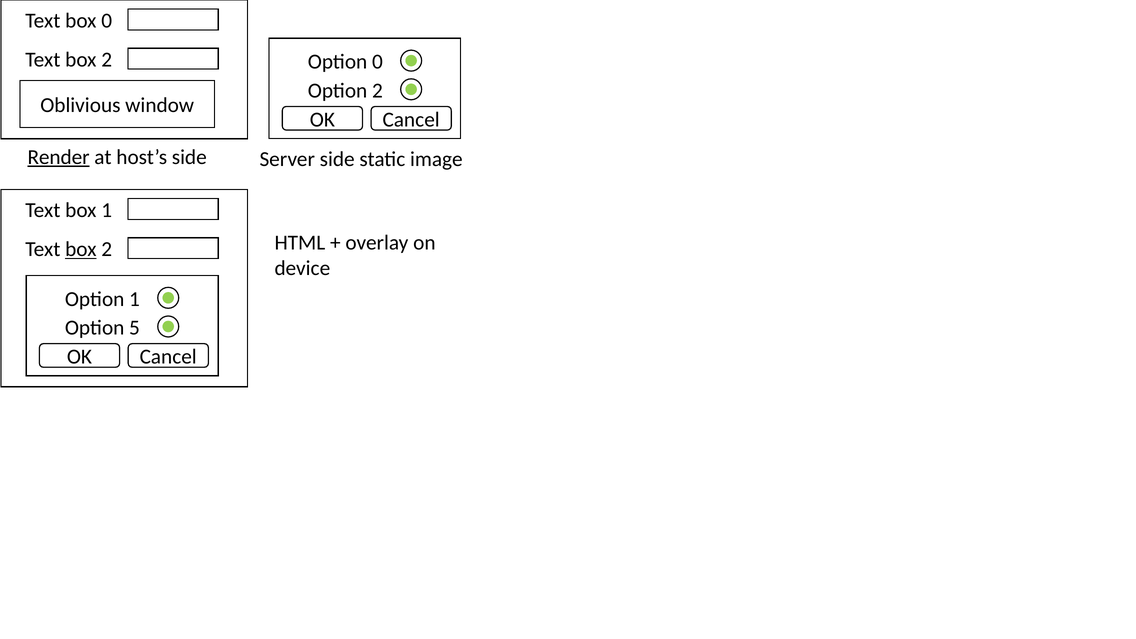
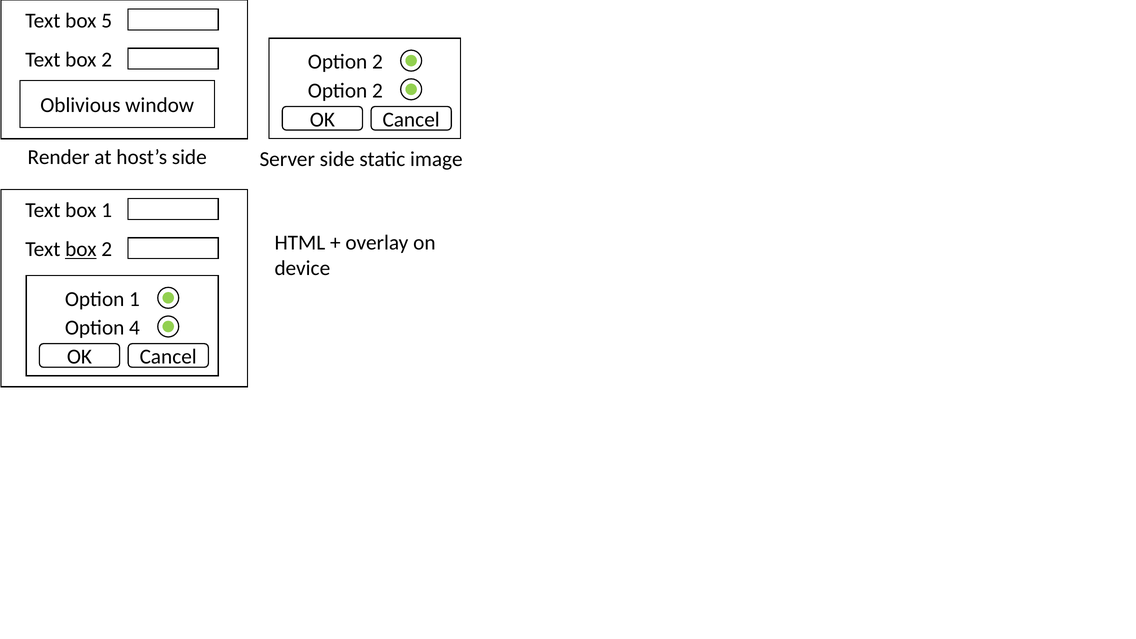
box 0: 0 -> 5
0 at (377, 62): 0 -> 2
Render underline: present -> none
5: 5 -> 4
